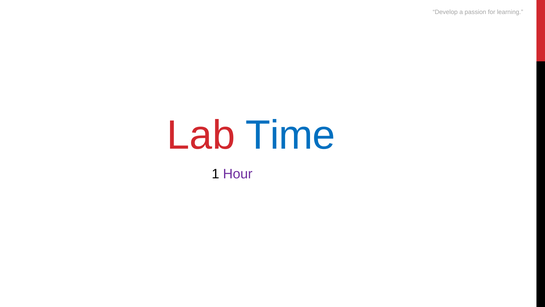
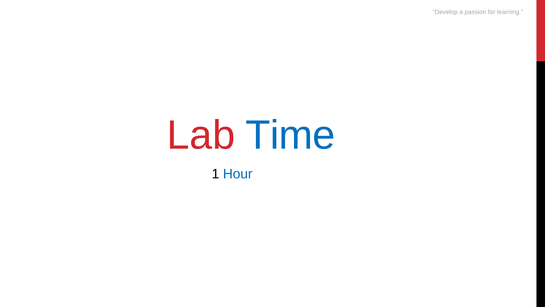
Hour colour: purple -> blue
